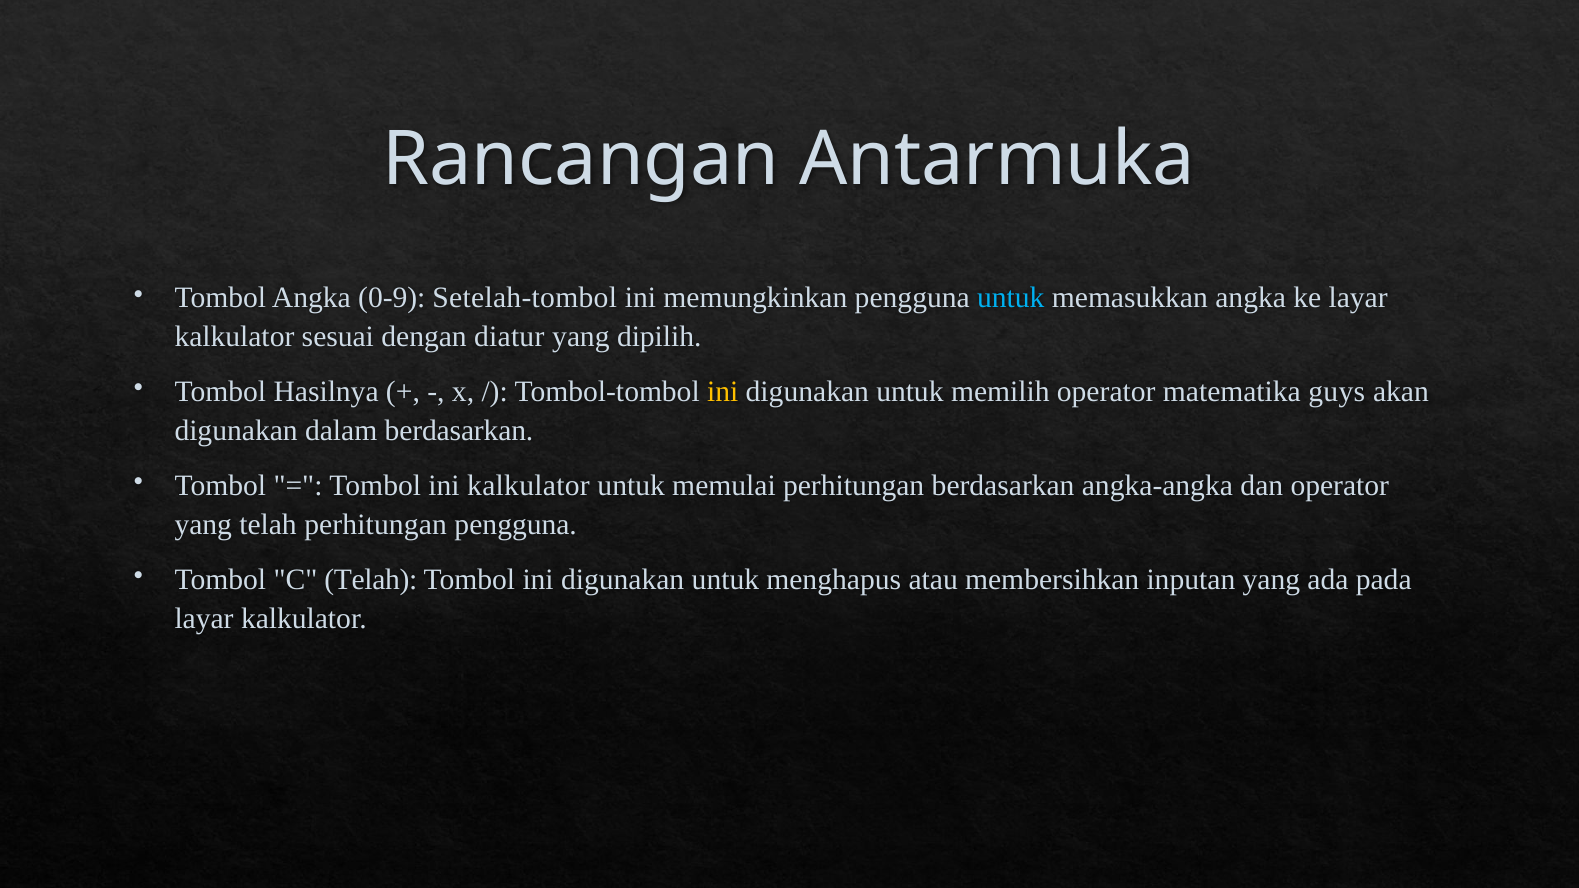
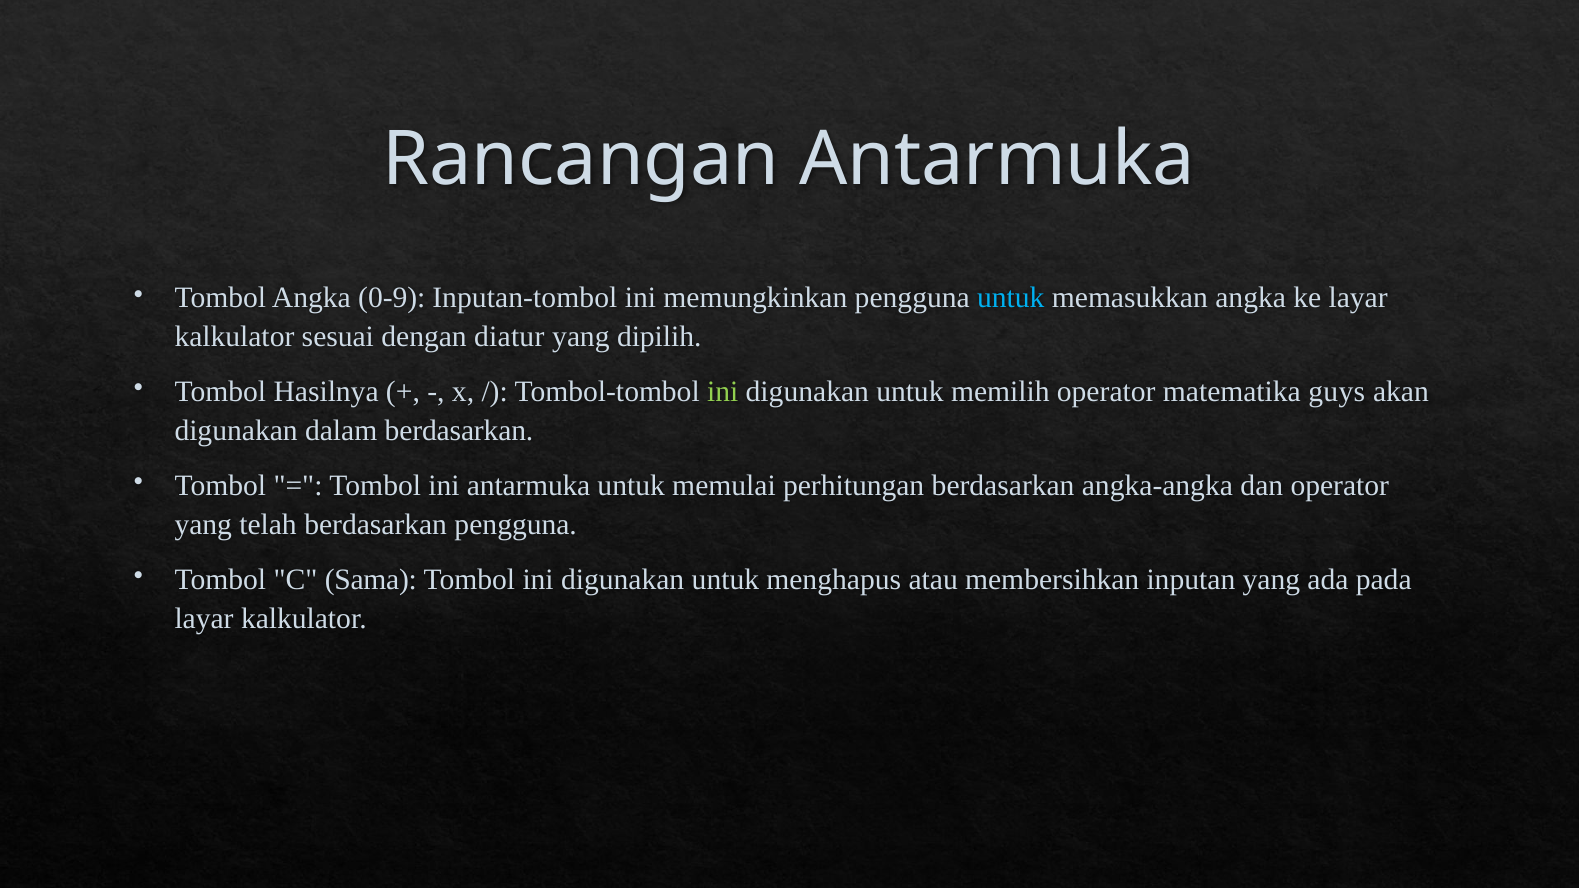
Setelah-tombol: Setelah-tombol -> Inputan-tombol
ini at (723, 392) colour: yellow -> light green
ini kalkulator: kalkulator -> antarmuka
telah perhitungan: perhitungan -> berdasarkan
C Telah: Telah -> Sama
